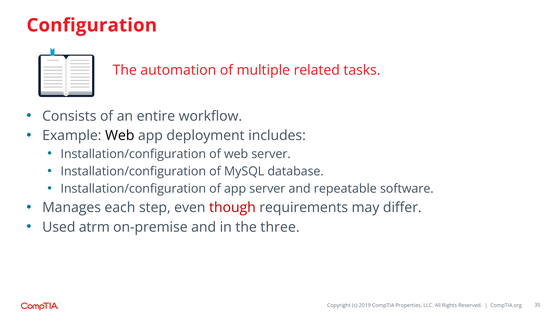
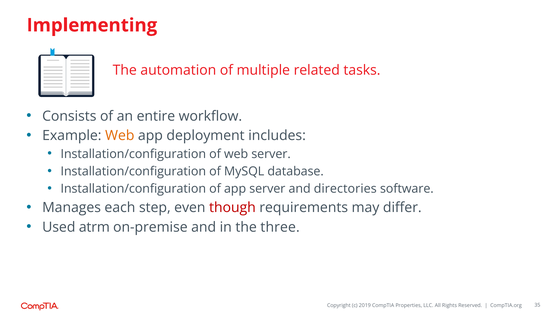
Configuration: Configuration -> Implementing
Web at (120, 135) colour: black -> orange
repeatable: repeatable -> directories
